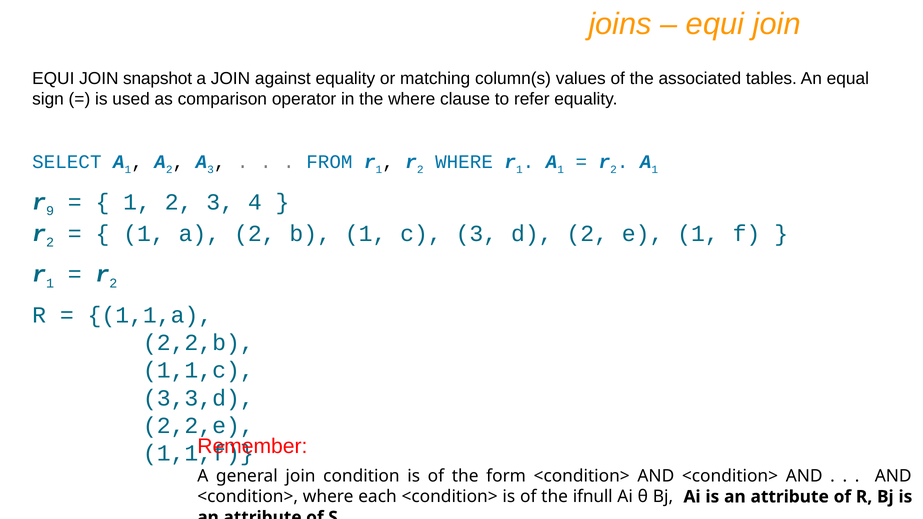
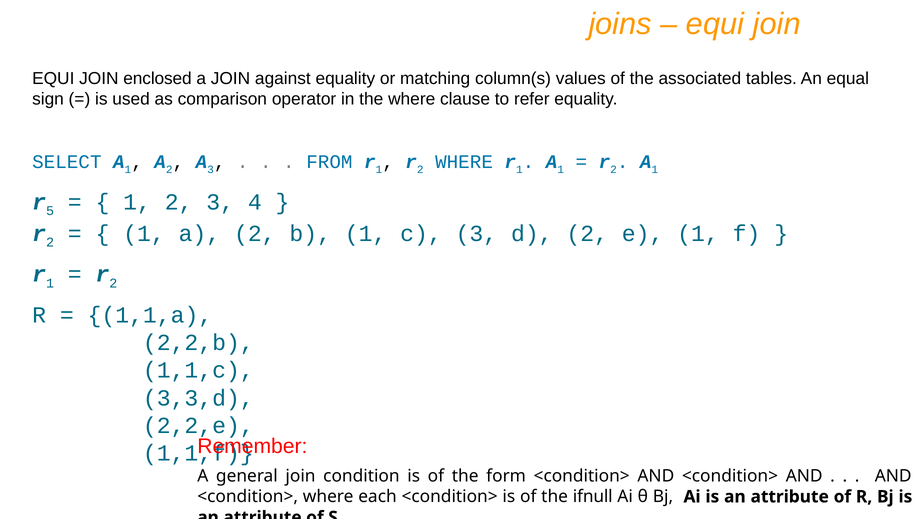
snapshot: snapshot -> enclosed
9: 9 -> 5
